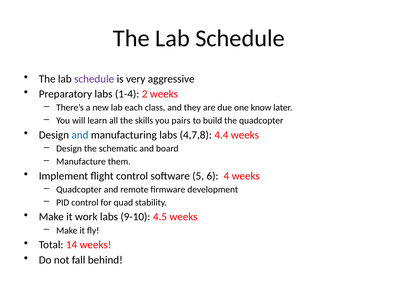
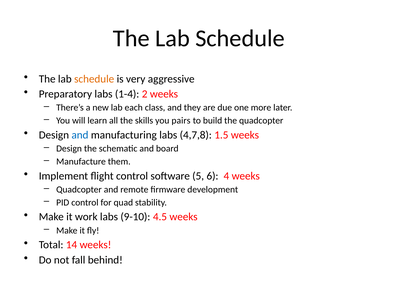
schedule at (94, 79) colour: purple -> orange
know: know -> more
4.4: 4.4 -> 1.5
